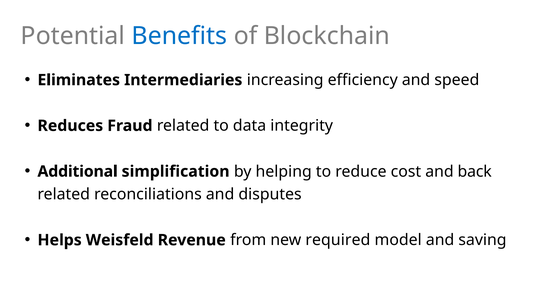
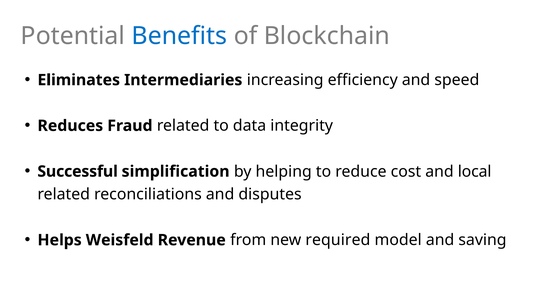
Additional: Additional -> Successful
back: back -> local
